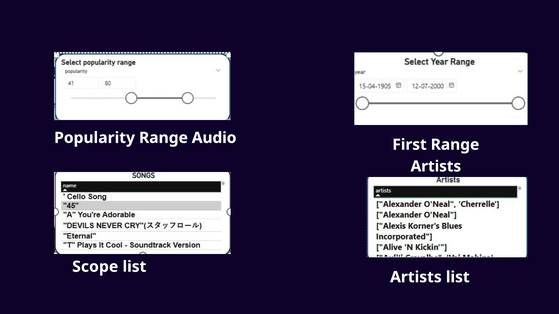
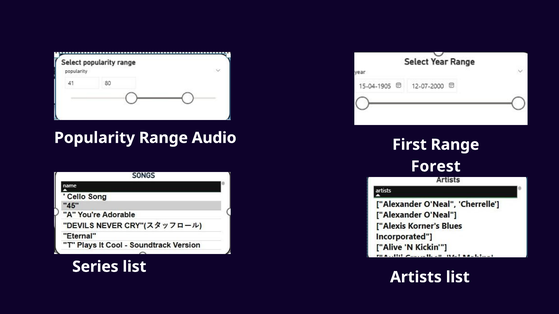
Artists at (436, 167): Artists -> Forest
Scope: Scope -> Series
